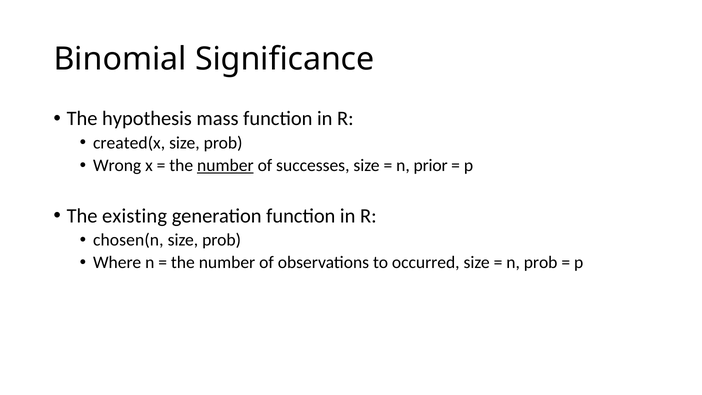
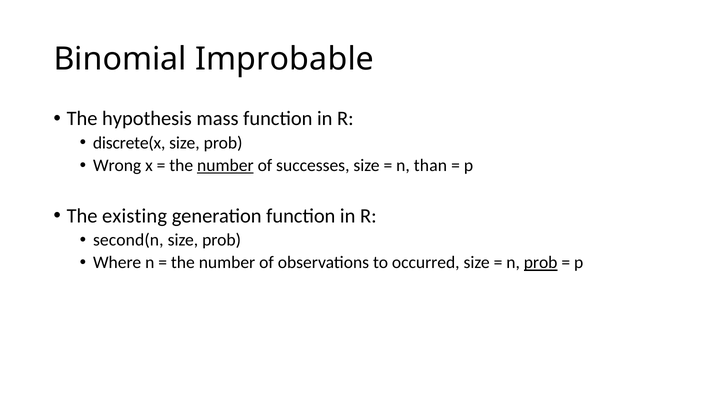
Significance: Significance -> Improbable
created(x: created(x -> discrete(x
prior: prior -> than
chosen(n: chosen(n -> second(n
prob at (541, 263) underline: none -> present
